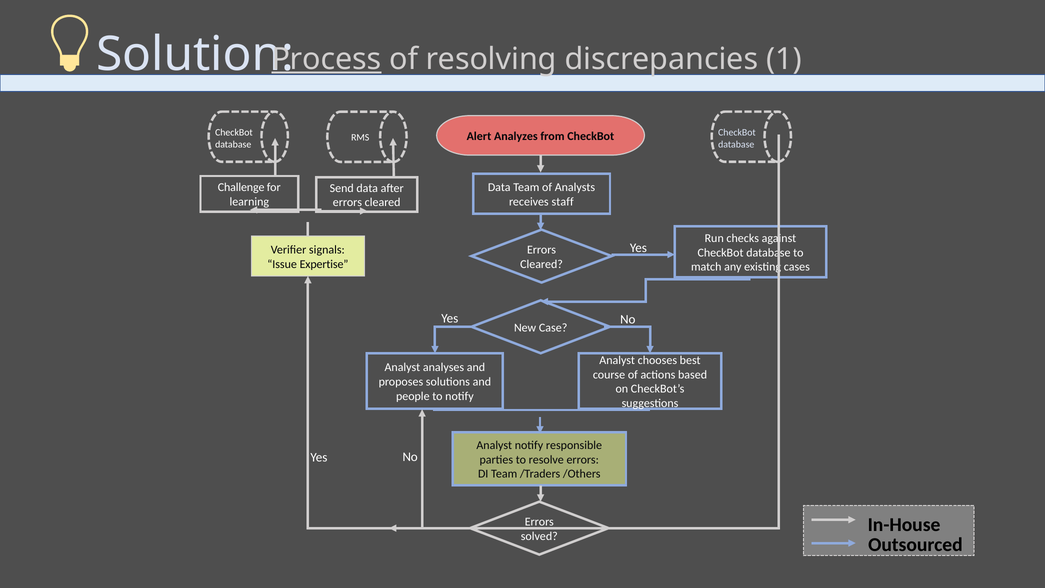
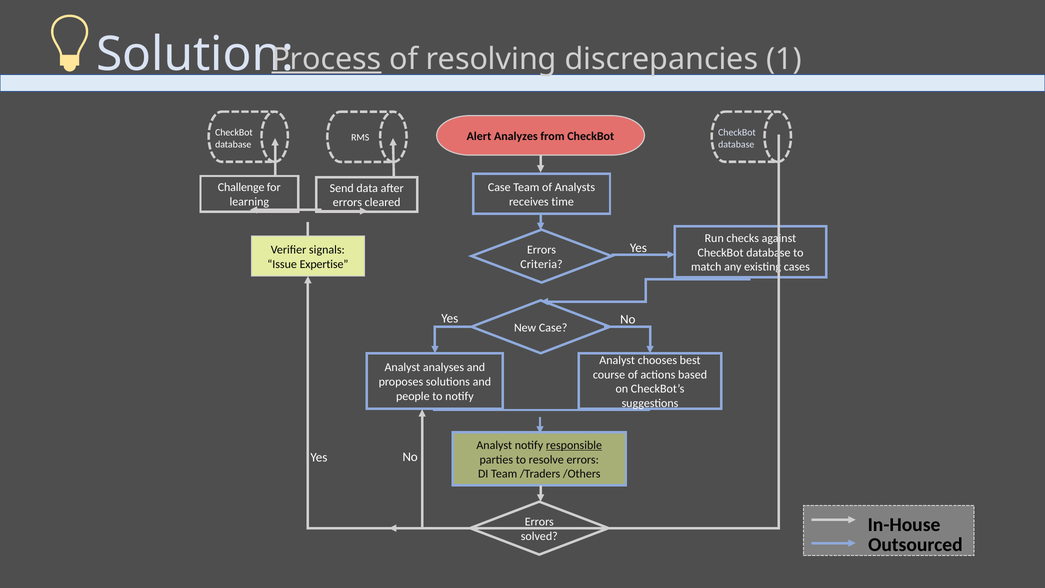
Data at (499, 187): Data -> Case
staff: staff -> time
Cleared at (542, 264): Cleared -> Criteria
responsible underline: none -> present
